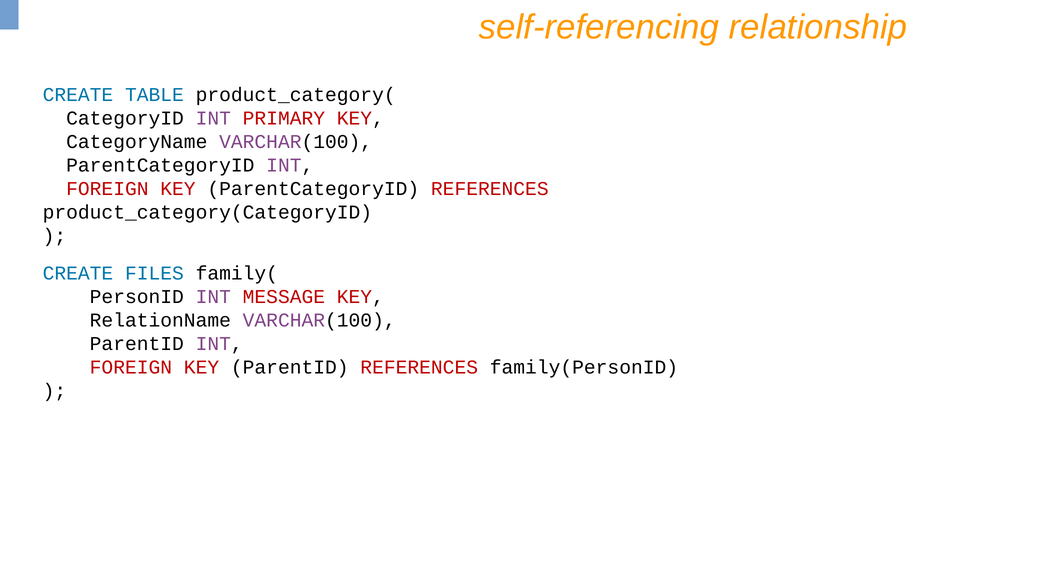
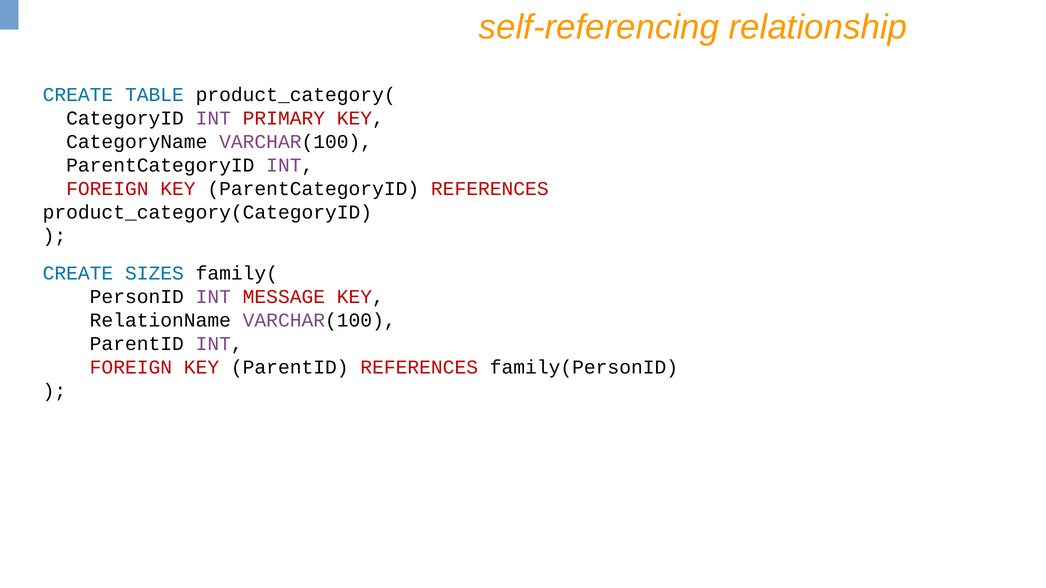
FILES: FILES -> SIZES
